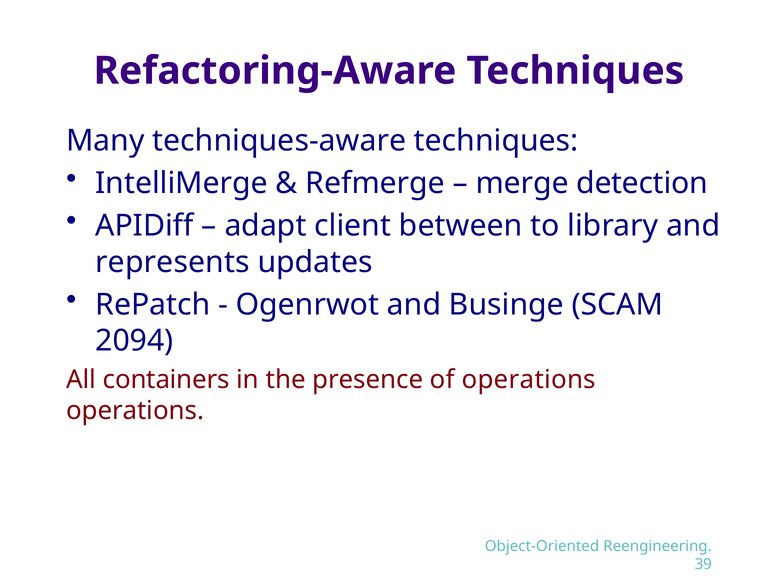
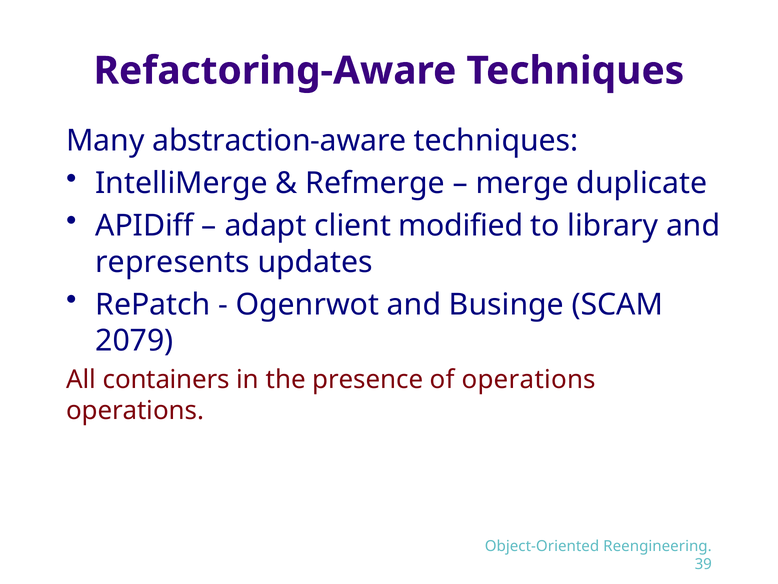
techniques-aware: techniques-aware -> abstraction-aware
detection: detection -> duplicate
between: between -> modified
2094: 2094 -> 2079
